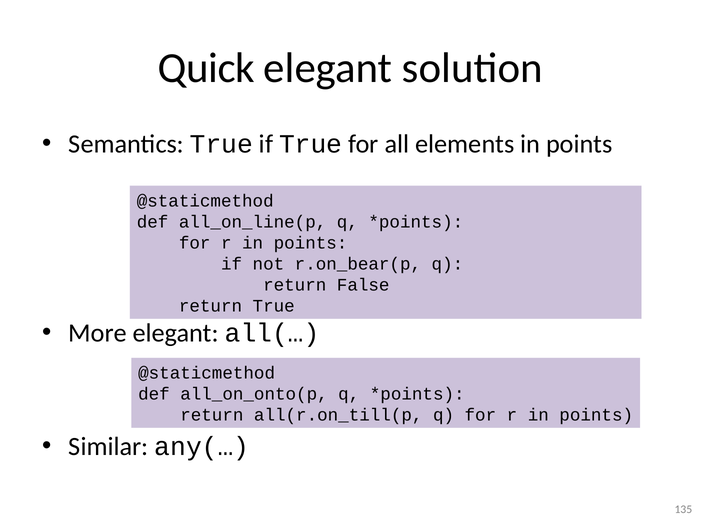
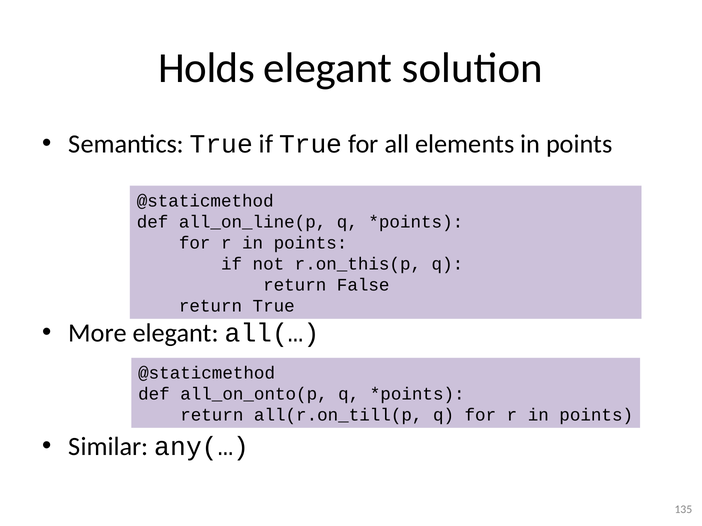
Quick: Quick -> Holds
r.on_bear(p: r.on_bear(p -> r.on_this(p
